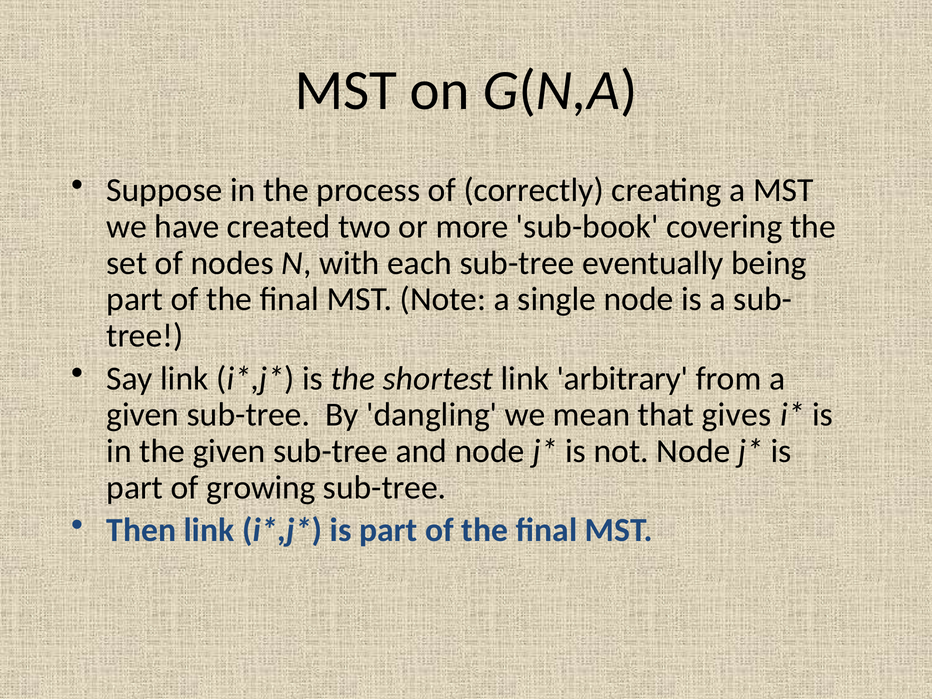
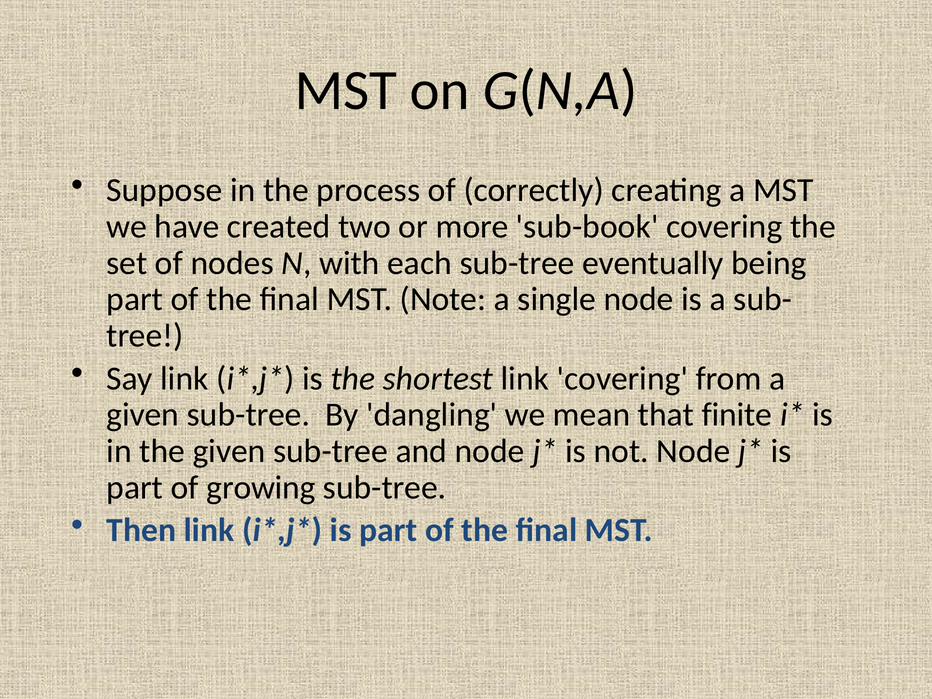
link arbitrary: arbitrary -> covering
gives: gives -> finite
